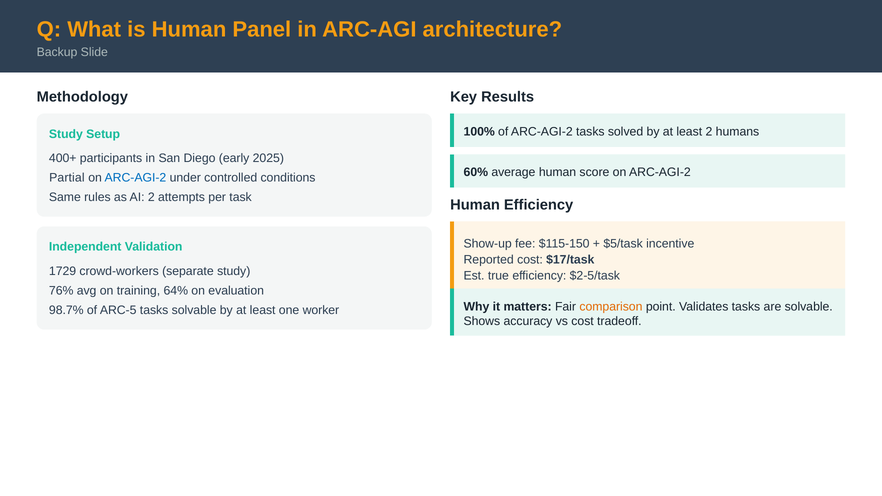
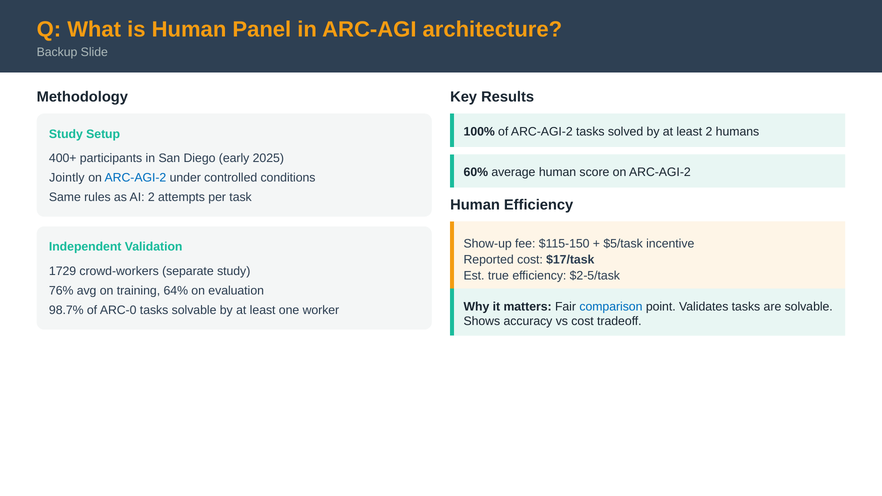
Partial: Partial -> Jointly
comparison colour: orange -> blue
ARC-5: ARC-5 -> ARC-0
